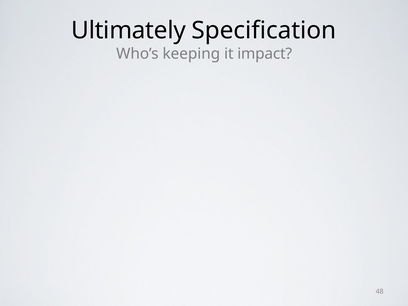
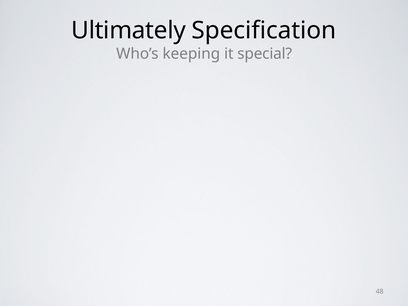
impact: impact -> special
